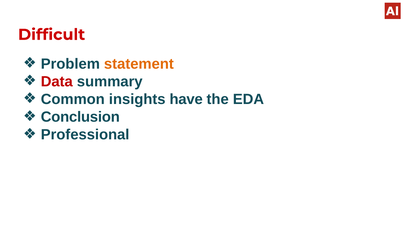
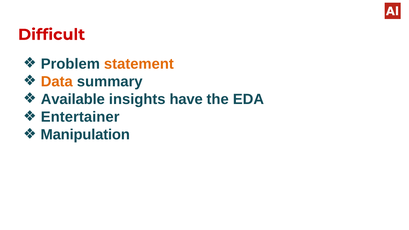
Data colour: red -> orange
Common: Common -> Available
Conclusion: Conclusion -> Entertainer
Professional: Professional -> Manipulation
